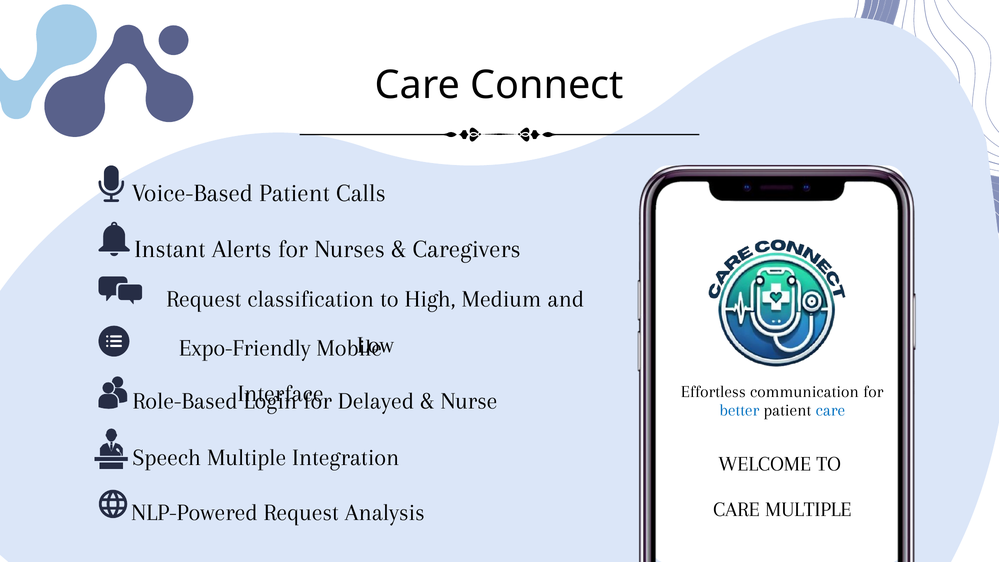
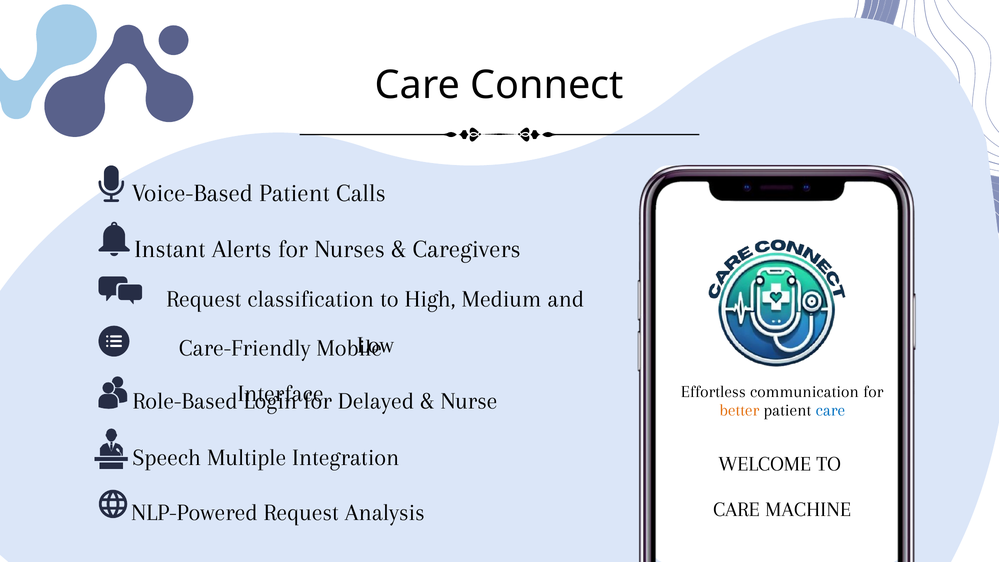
Expo-Friendly: Expo-Friendly -> Care-Friendly
better colour: blue -> orange
CARE MULTIPLE: MULTIPLE -> MACHINE
